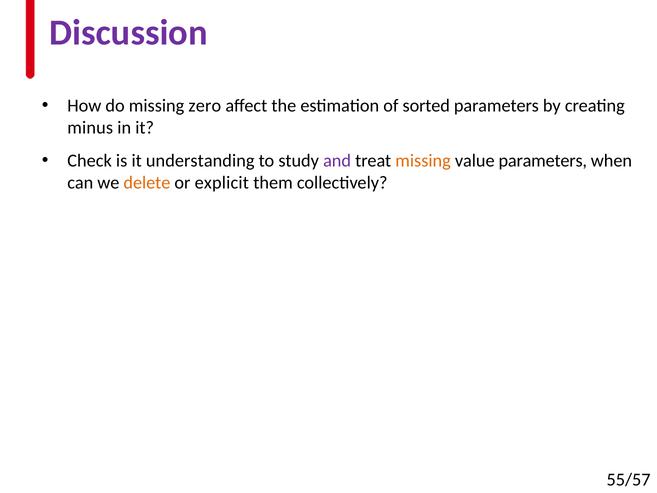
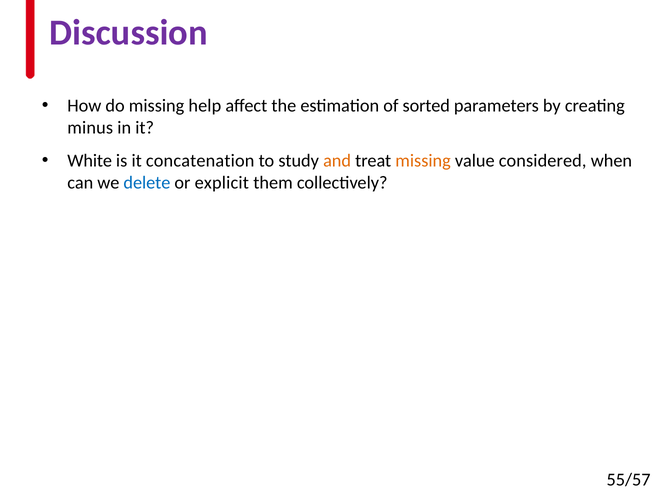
zero: zero -> help
Check: Check -> White
understanding: understanding -> concatenation
and colour: purple -> orange
value parameters: parameters -> considered
delete colour: orange -> blue
